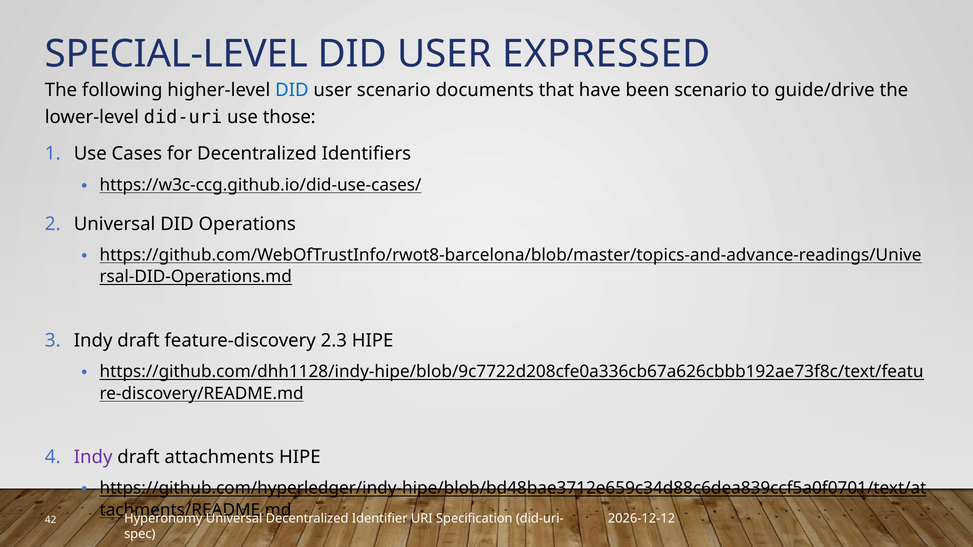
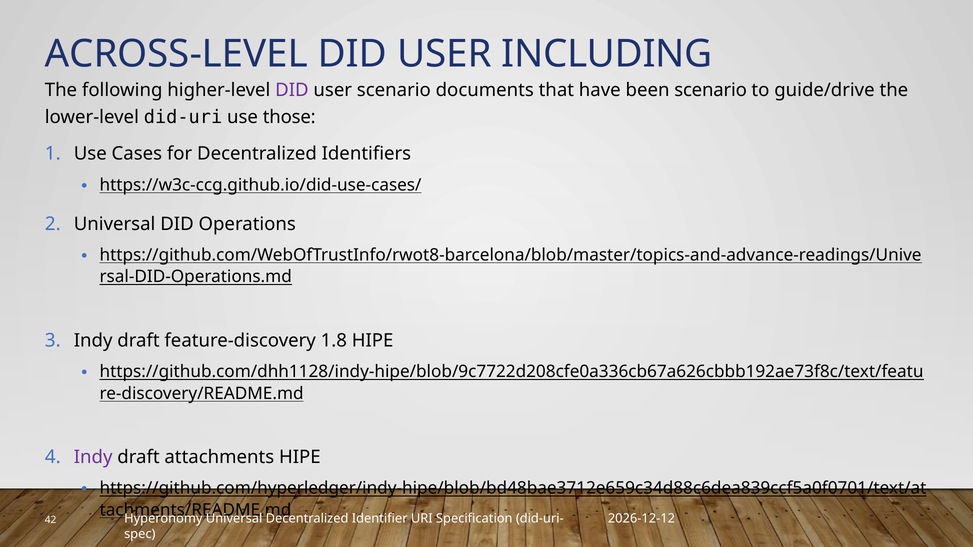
SPECIAL-LEVEL: SPECIAL-LEVEL -> ACROSS-LEVEL
EXPRESSED: EXPRESSED -> INCLUDING
DID at (292, 90) colour: blue -> purple
2.3: 2.3 -> 1.8
